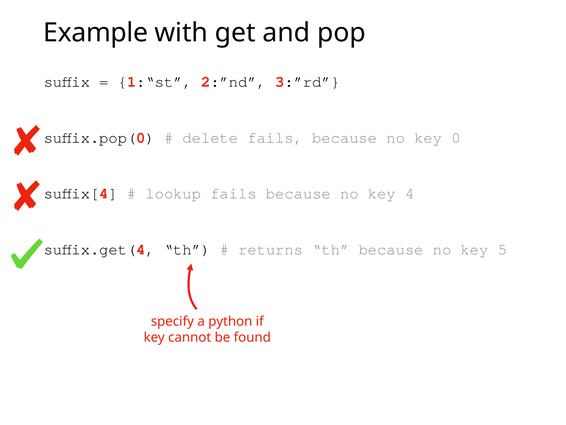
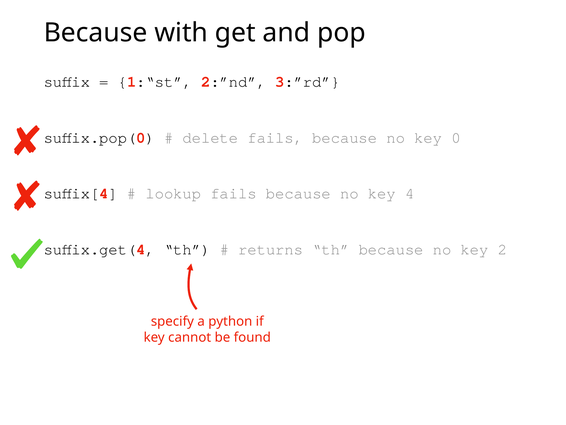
Example at (96, 33): Example -> Because
5: 5 -> 2
